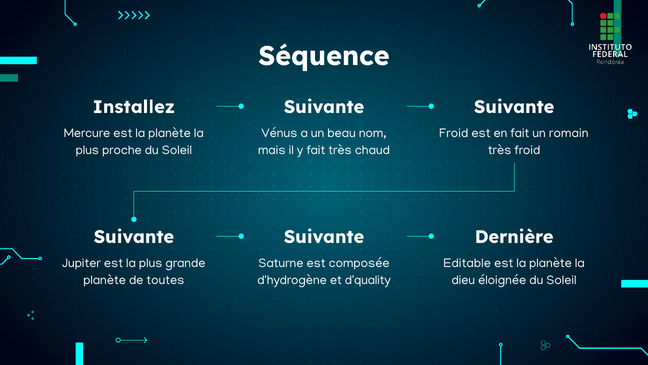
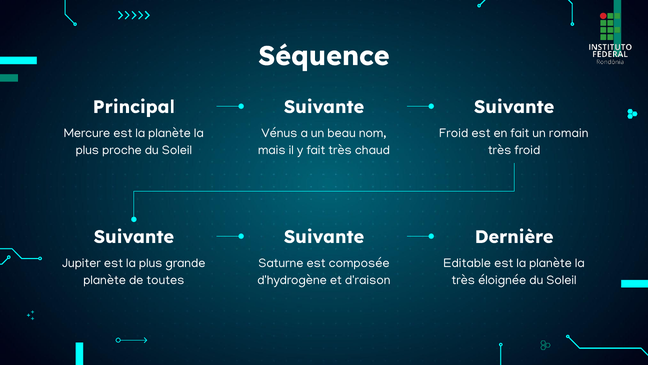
Installez: Installez -> Principal
d'quality: d'quality -> d'raison
dieu at (463, 280): dieu -> très
